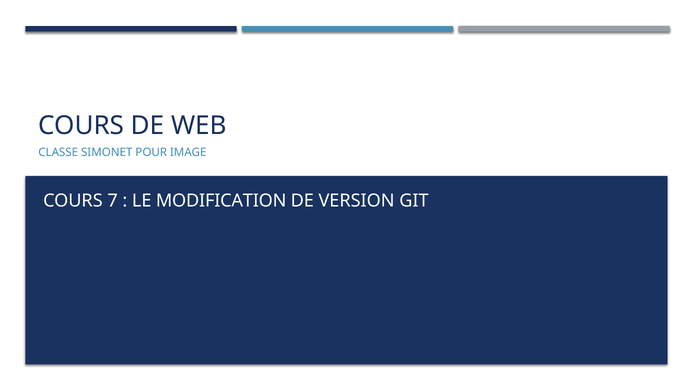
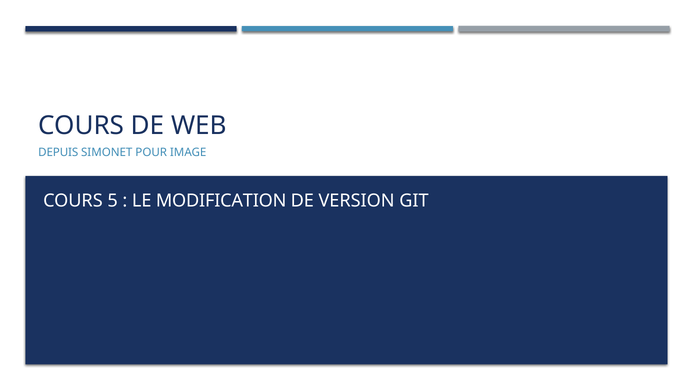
CLASSE: CLASSE -> DEPUIS
7: 7 -> 5
